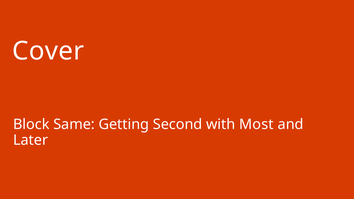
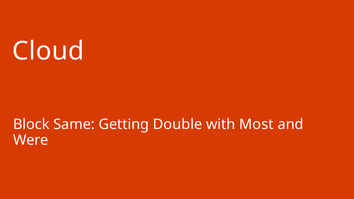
Cover: Cover -> Cloud
Second: Second -> Double
Later: Later -> Were
